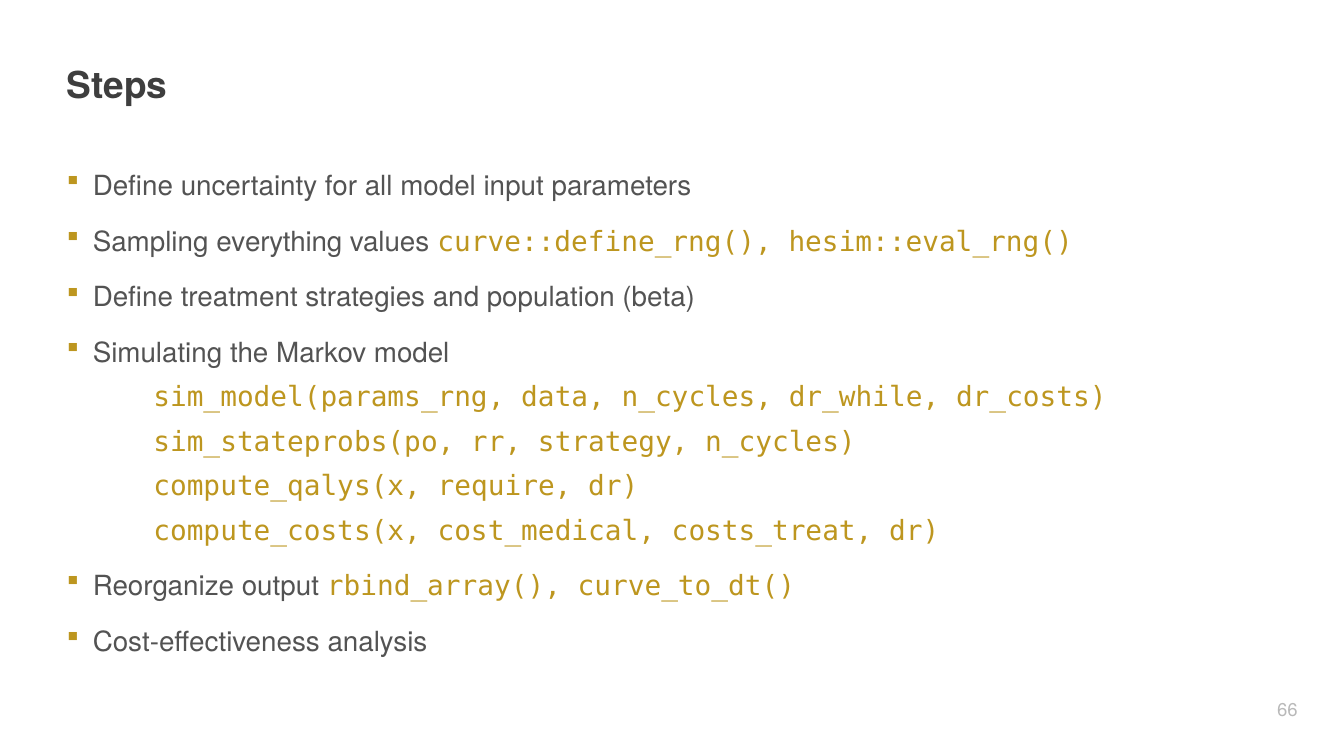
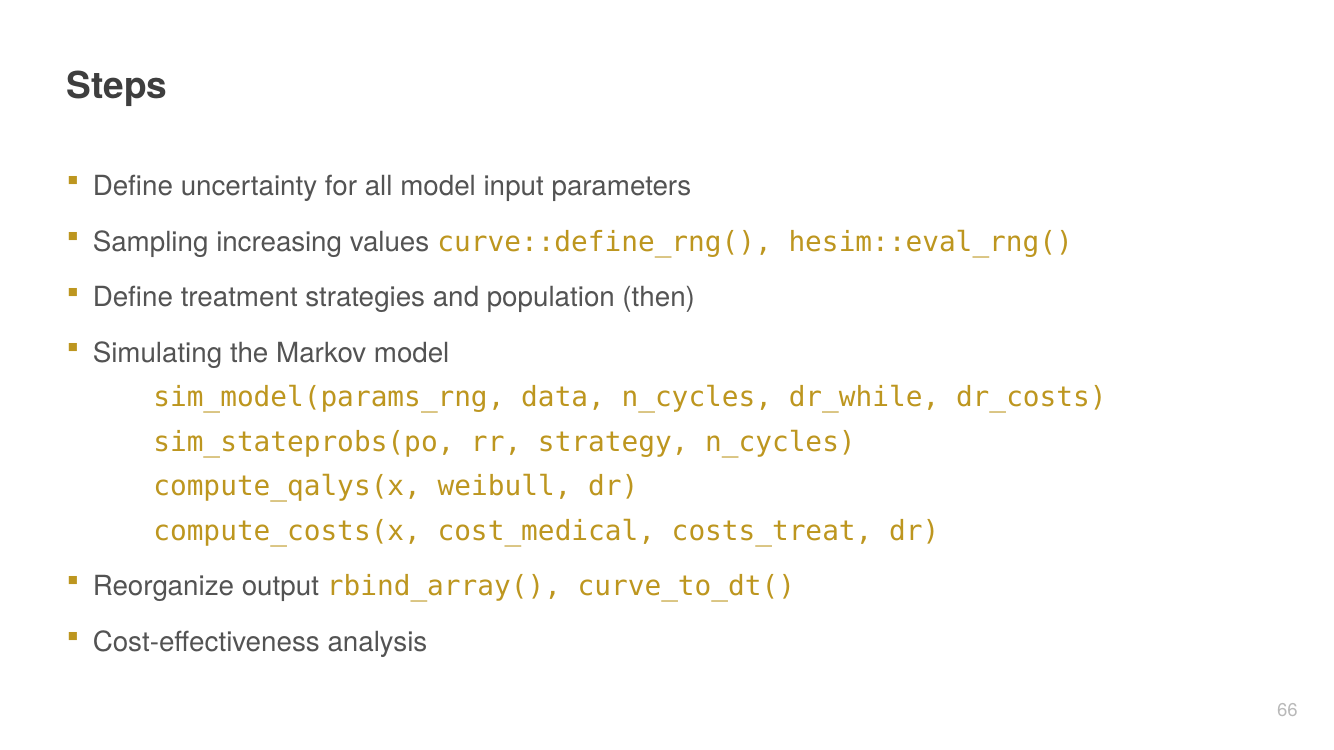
everything: everything -> increasing
beta: beta -> then
require: require -> weibull
